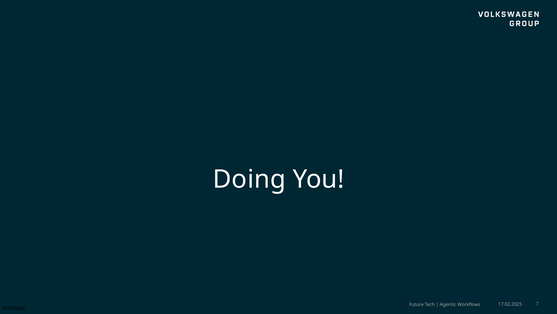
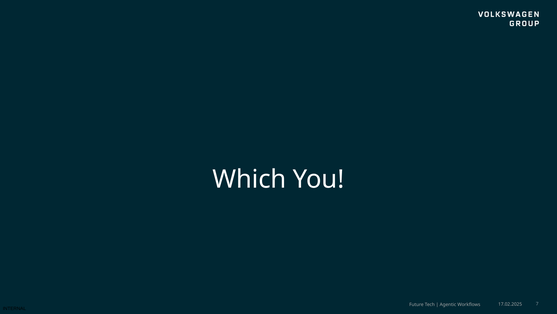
Doing: Doing -> Which
